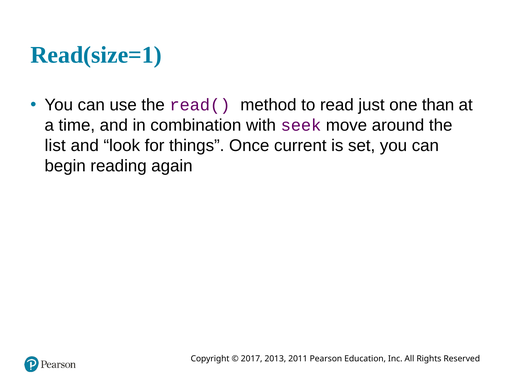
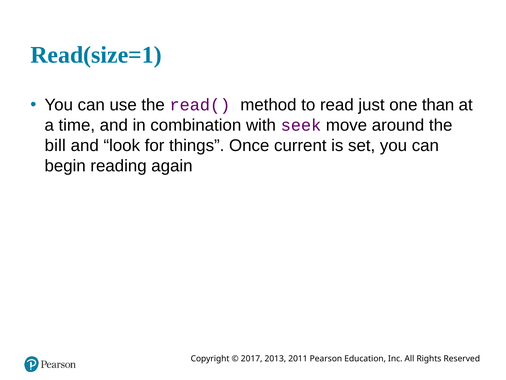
list: list -> bill
